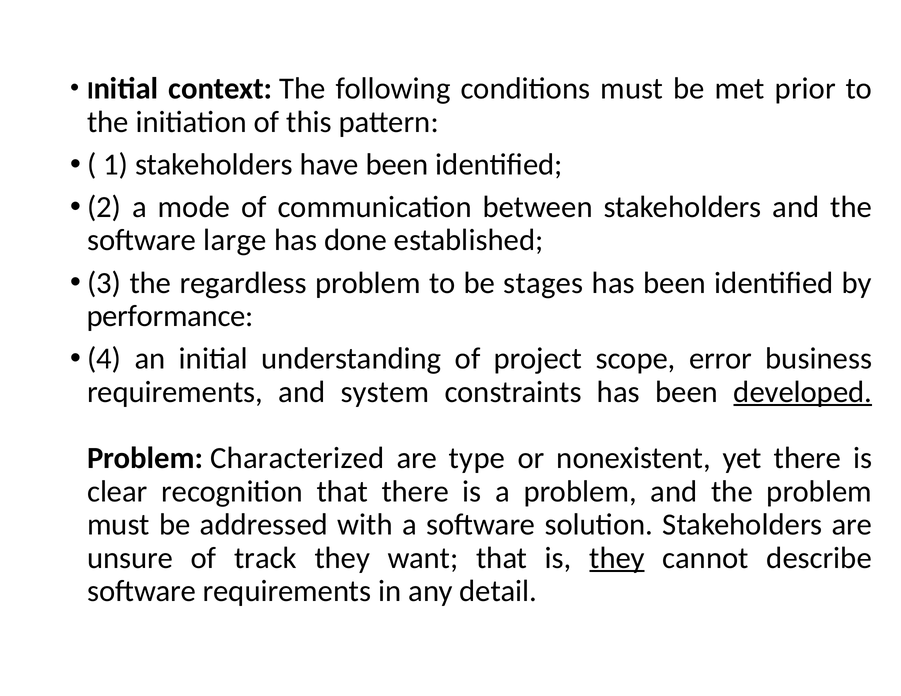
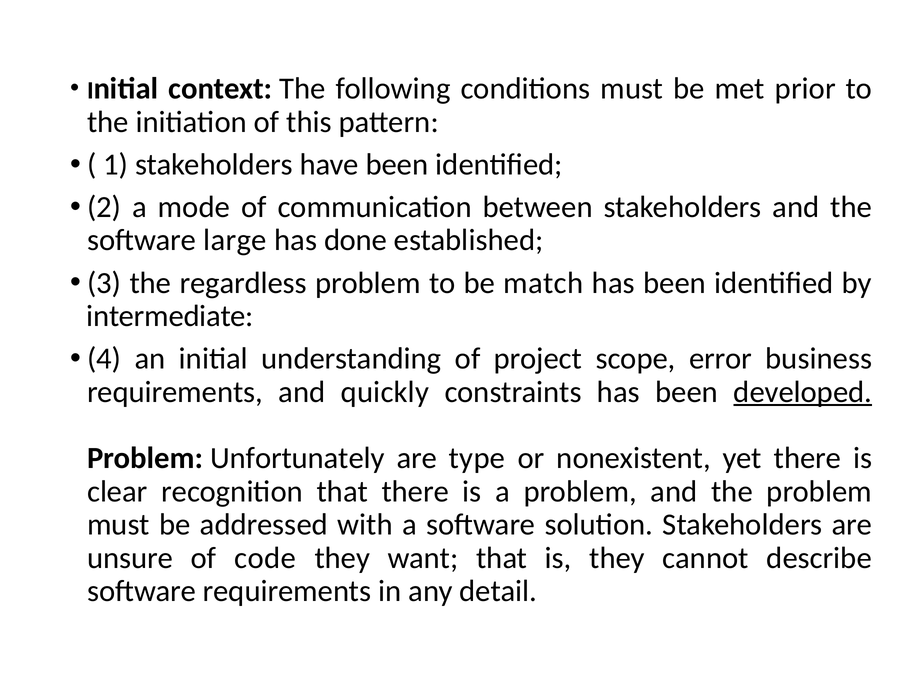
stages: stages -> match
performance: performance -> intermediate
system: system -> quickly
Characterized: Characterized -> Unfortunately
track: track -> code
they at (617, 558) underline: present -> none
